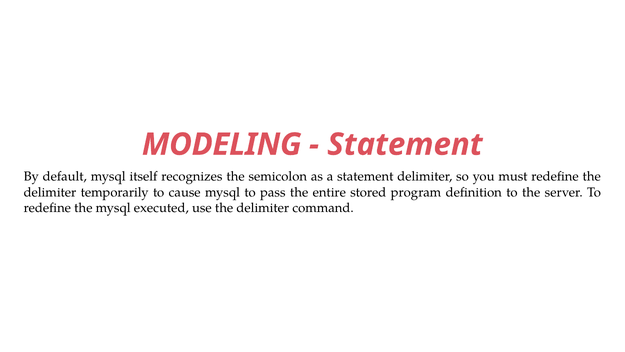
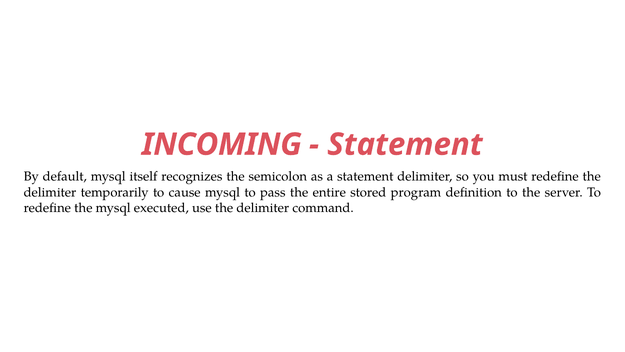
MODELING: MODELING -> INCOMING
